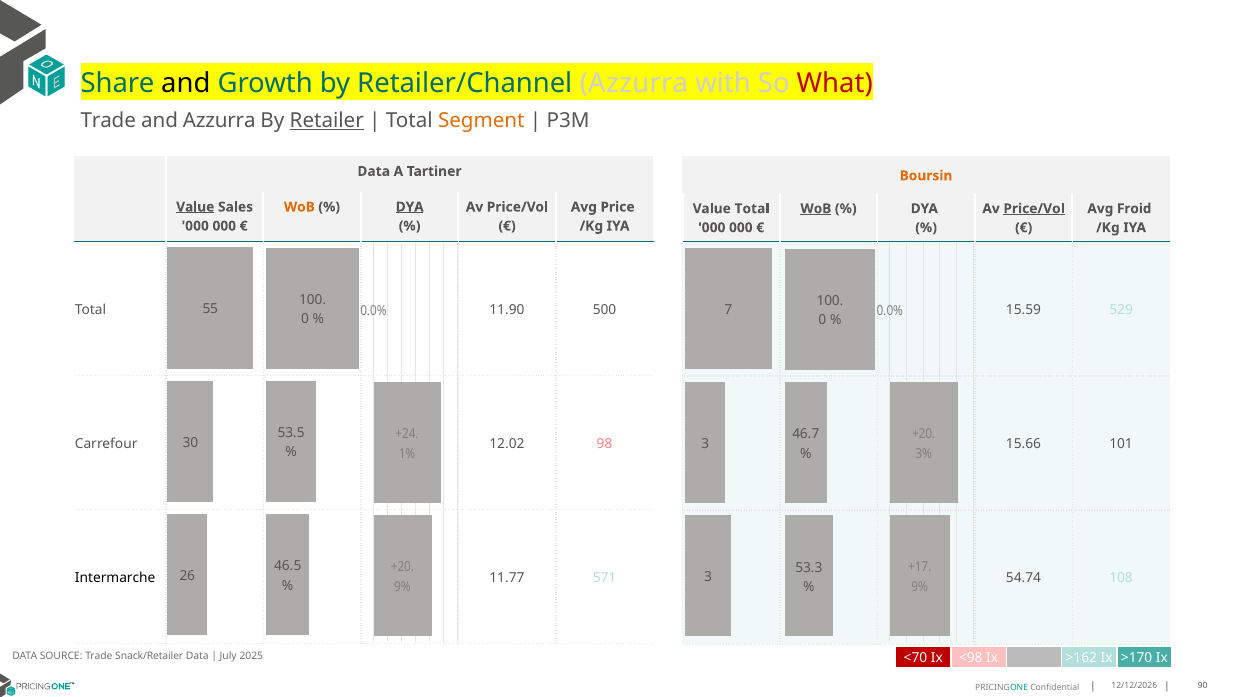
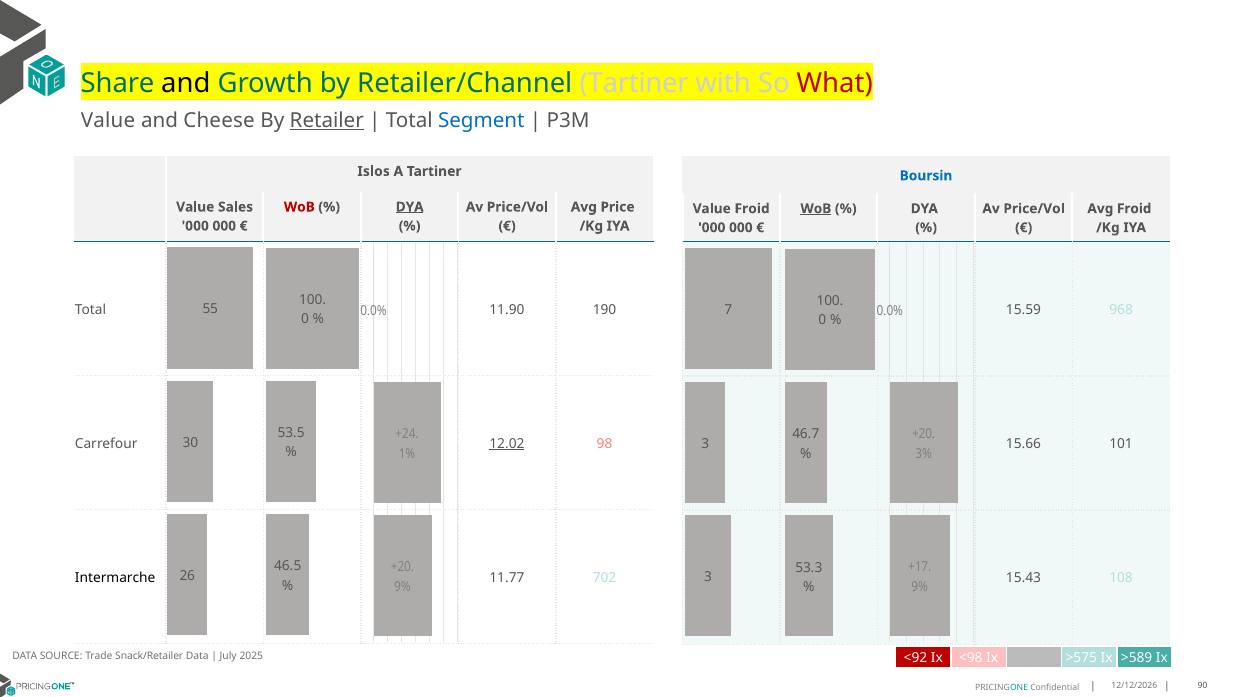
Retailer/Channel Azzurra: Azzurra -> Tartiner
Trade at (108, 121): Trade -> Value
and Azzurra: Azzurra -> Cheese
Segment colour: orange -> blue
Data at (374, 171): Data -> Islos
Boursin colour: orange -> blue
Value at (195, 207) underline: present -> none
WoB at (299, 207) colour: orange -> red
Value Total: Total -> Froid
Price/Vol at (1034, 208) underline: present -> none
500: 500 -> 190
529: 529 -> 968
12.02 underline: none -> present
571: 571 -> 702
54.74: 54.74 -> 15.43
<70: <70 -> <92
>162: >162 -> >575
>170: >170 -> >589
